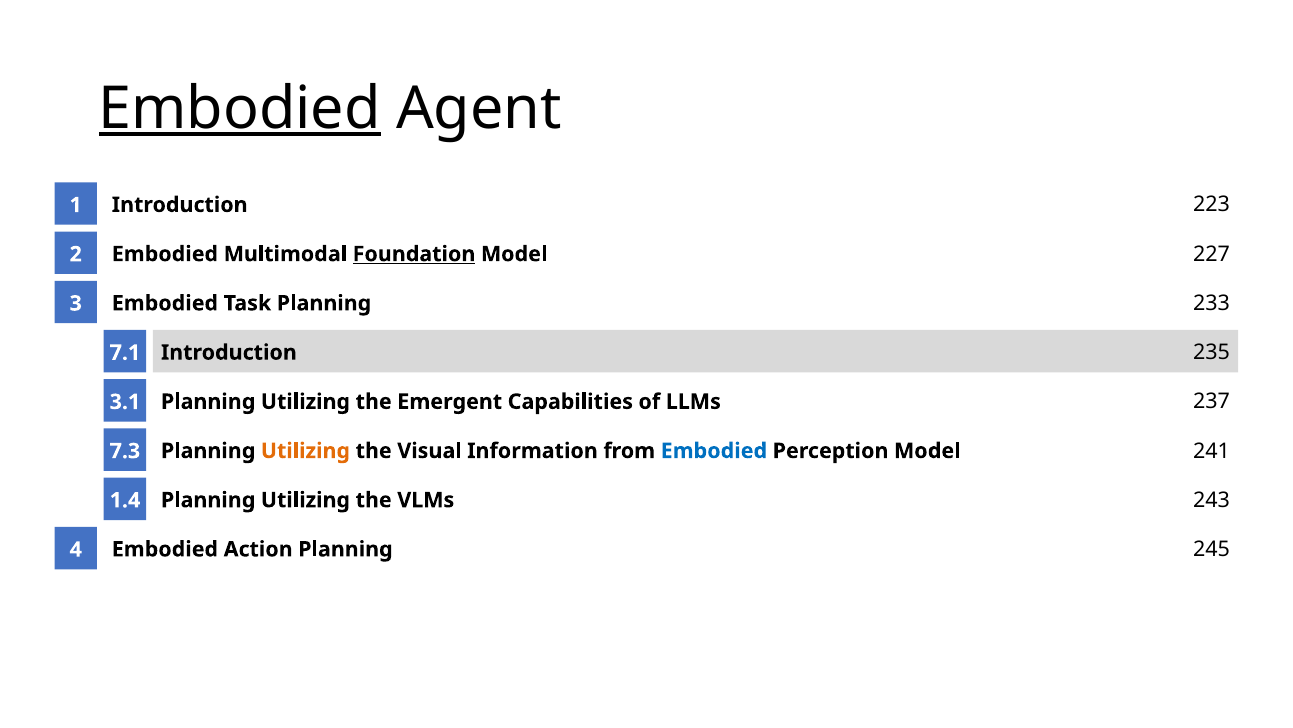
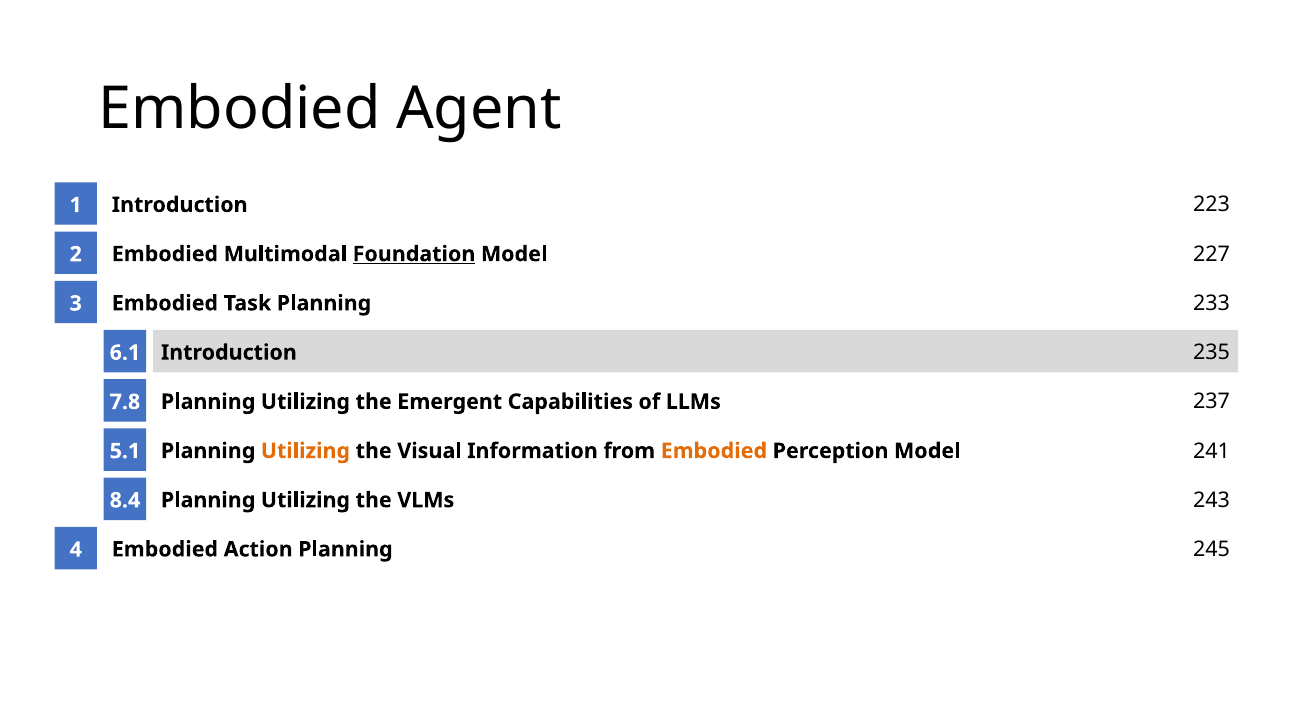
Embodied at (240, 109) underline: present -> none
7.1: 7.1 -> 6.1
3.1: 3.1 -> 7.8
Embodied at (714, 451) colour: blue -> orange
7.3: 7.3 -> 5.1
1.4: 1.4 -> 8.4
